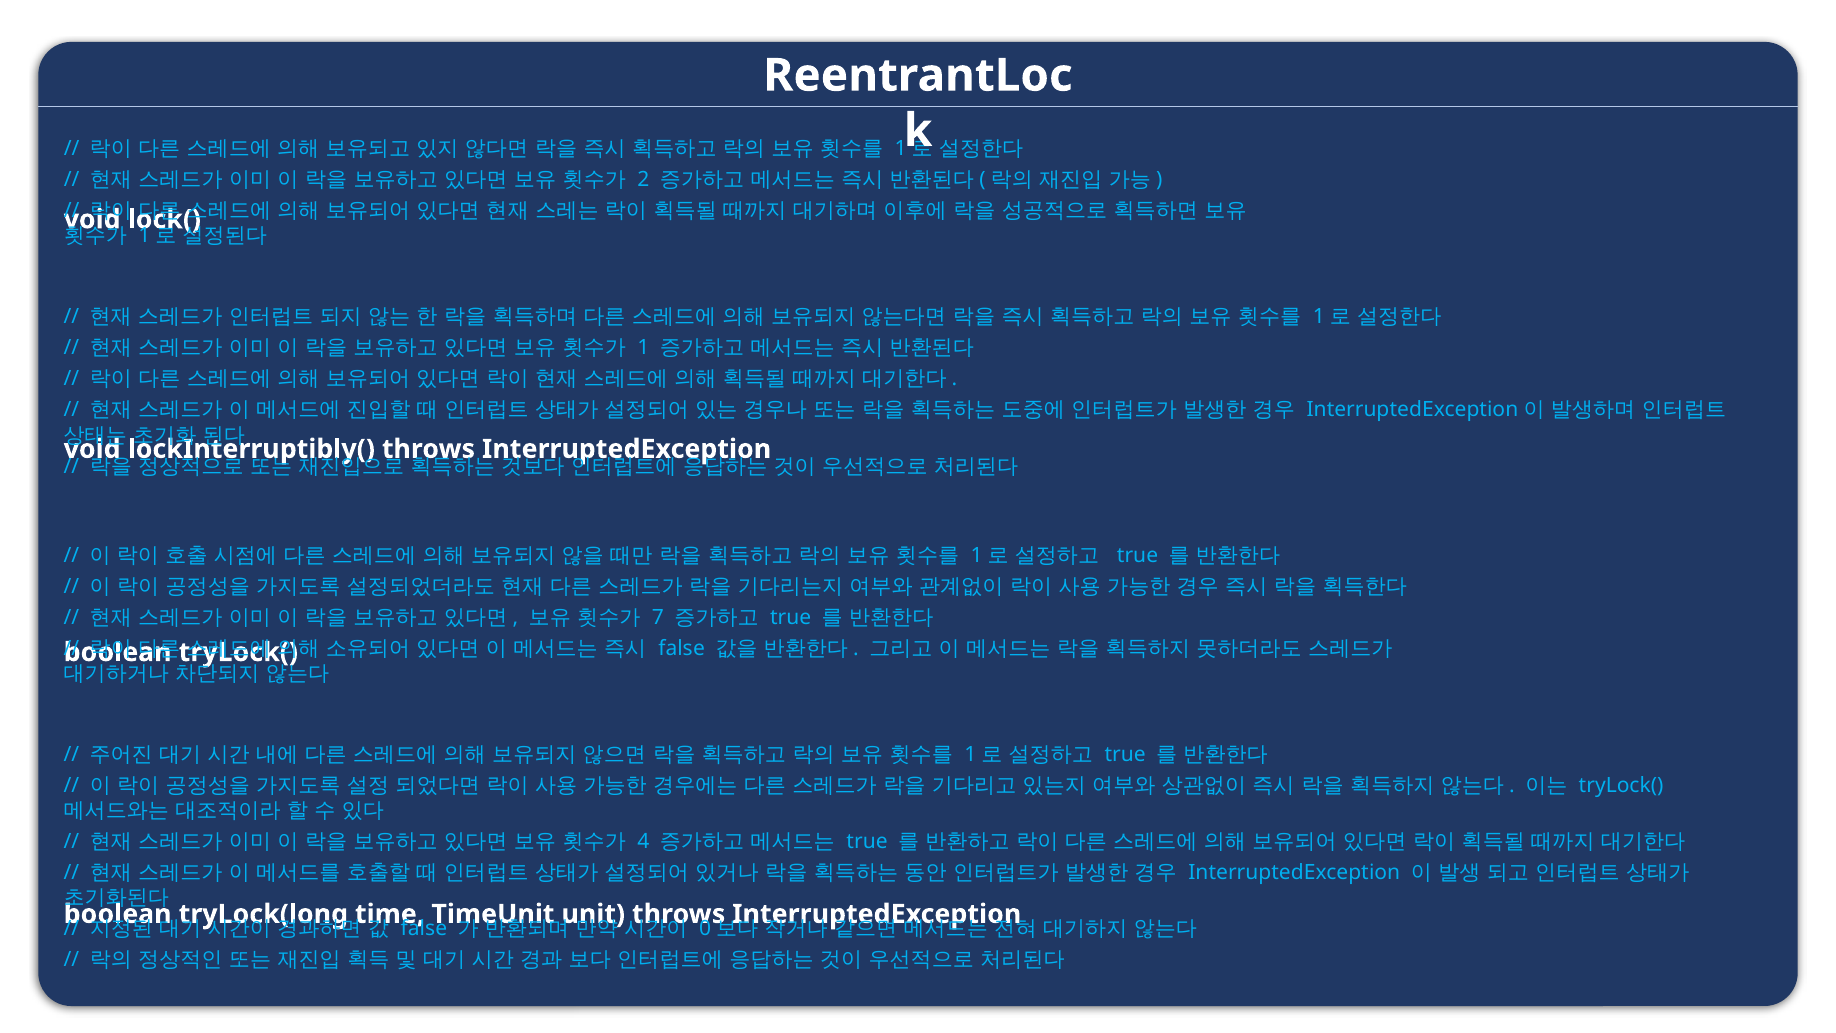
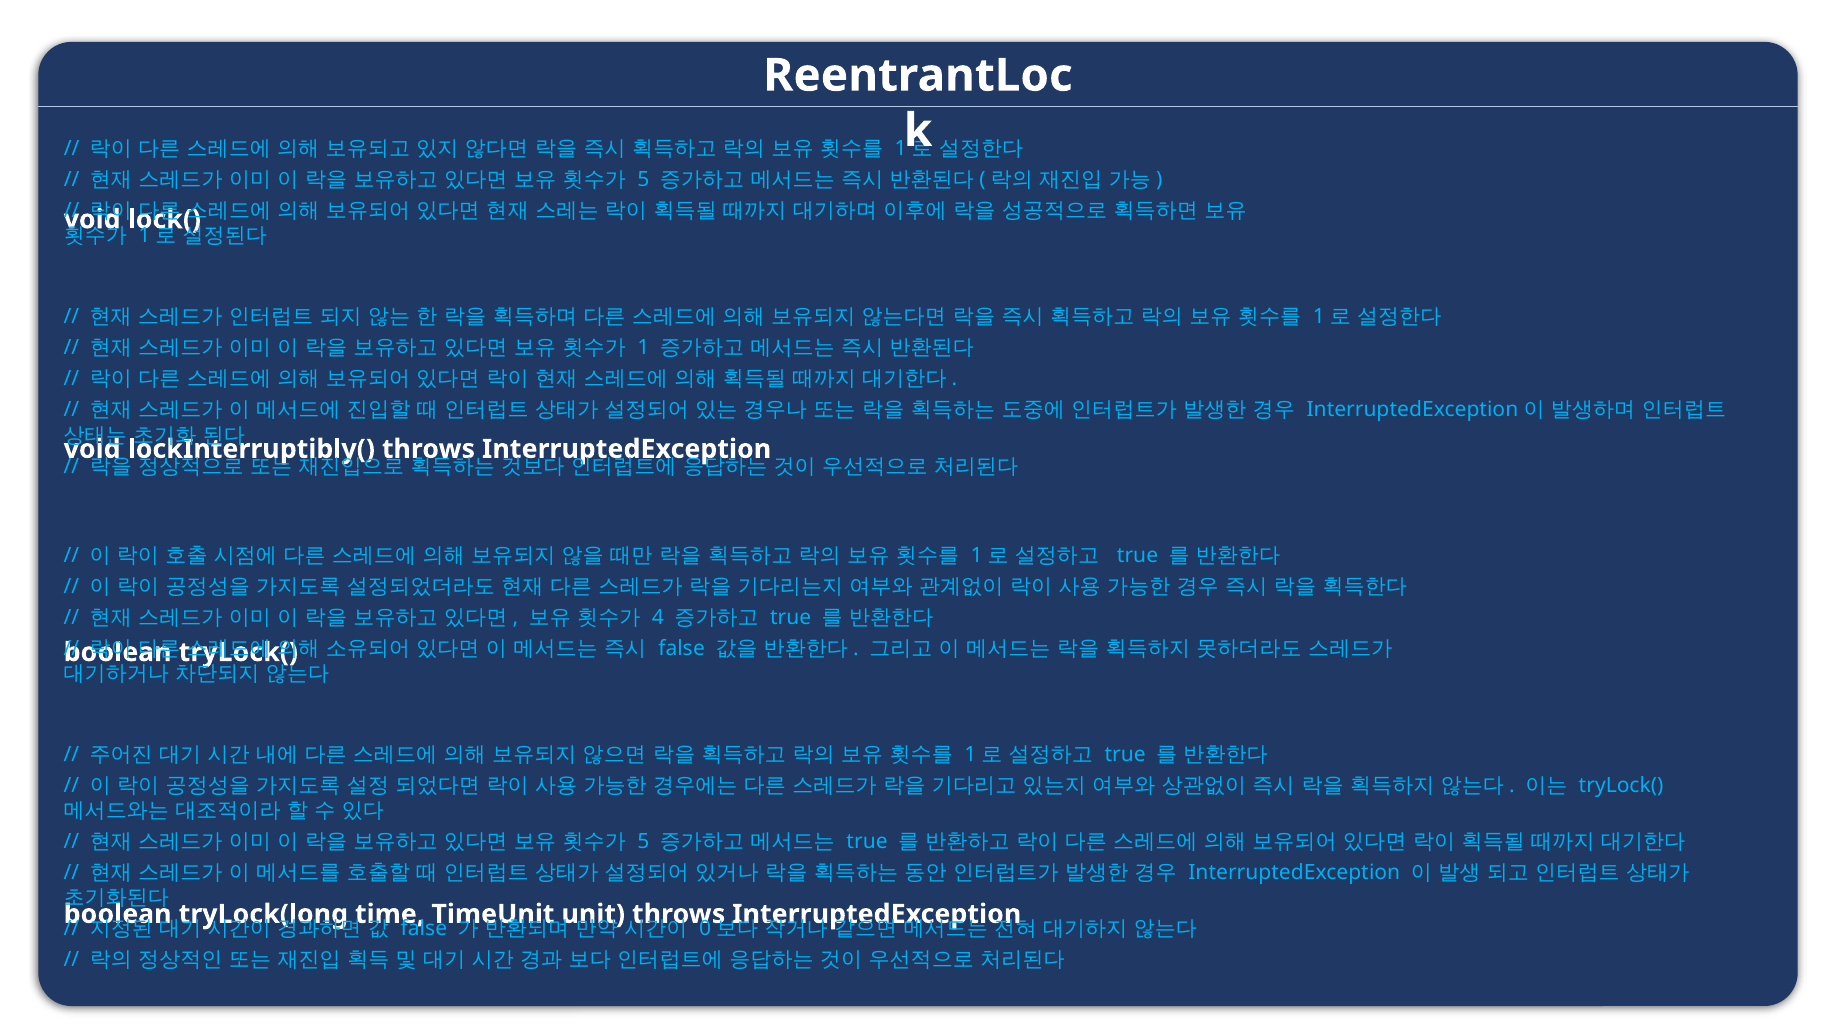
2 at (643, 180): 2 -> 5
7: 7 -> 4
4 at (643, 841): 4 -> 5
